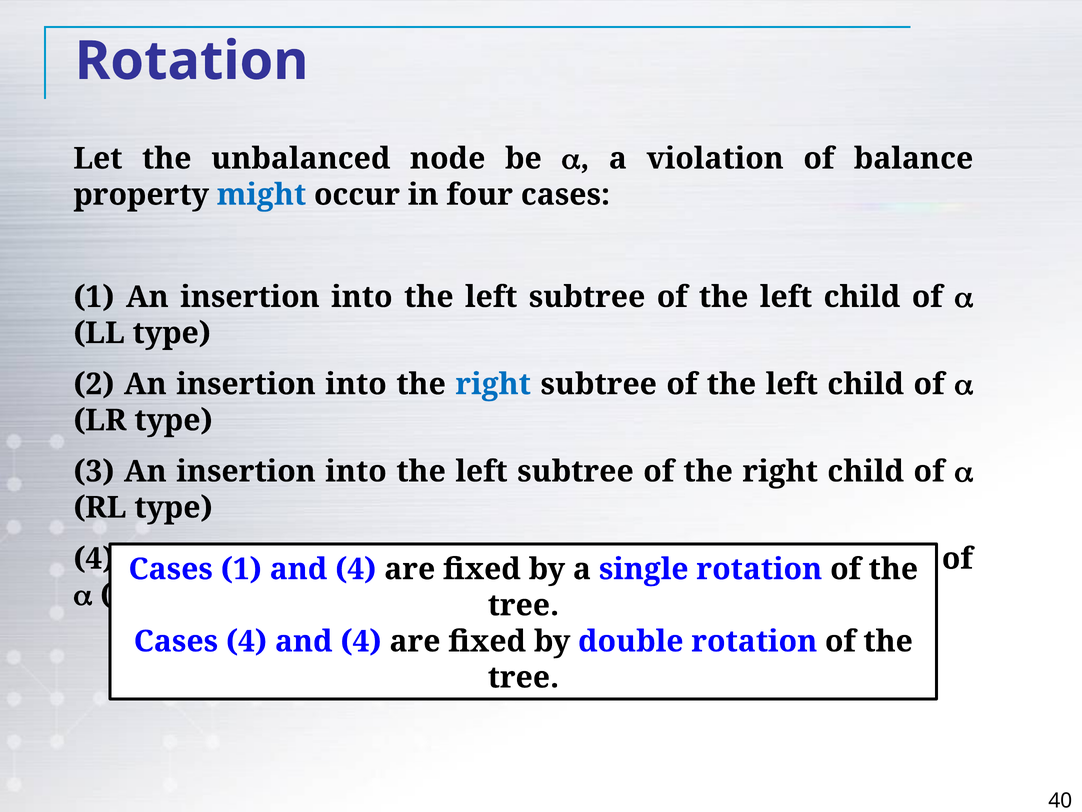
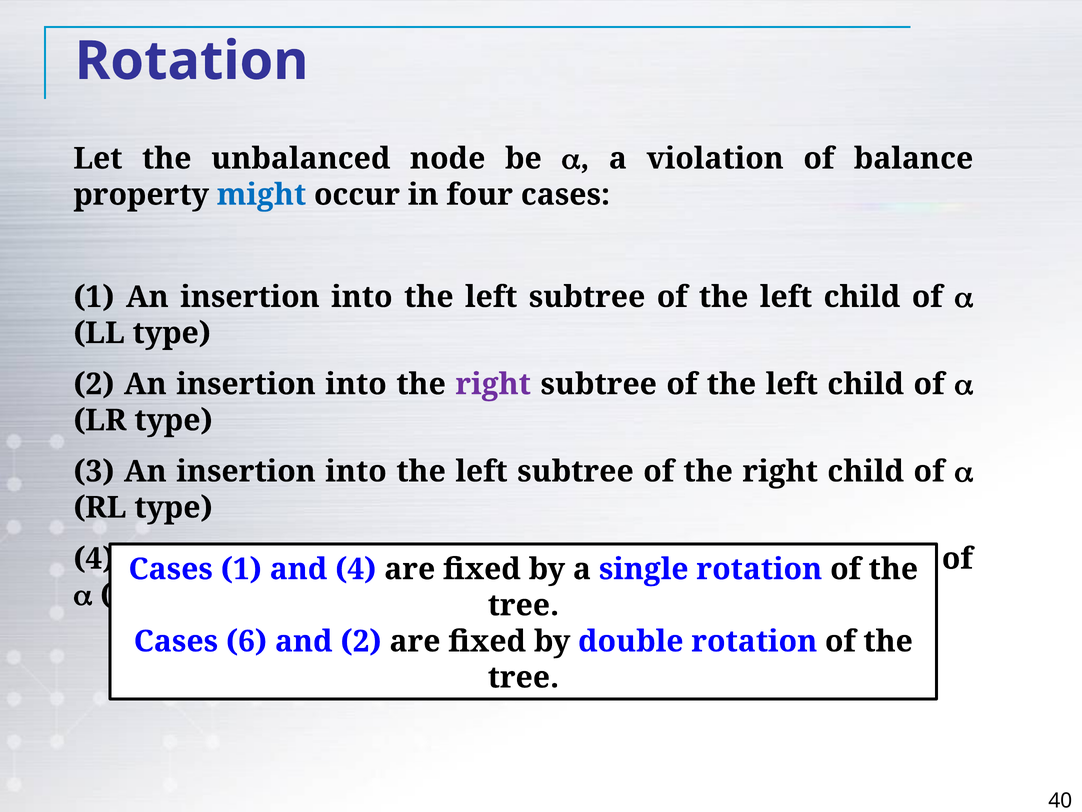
right at (493, 384) colour: blue -> purple
Cases 4: 4 -> 6
4 at (361, 641): 4 -> 2
